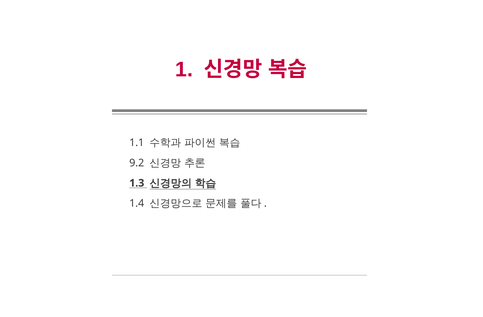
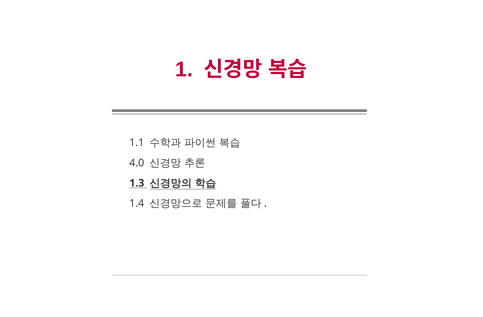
9.2: 9.2 -> 4.0
